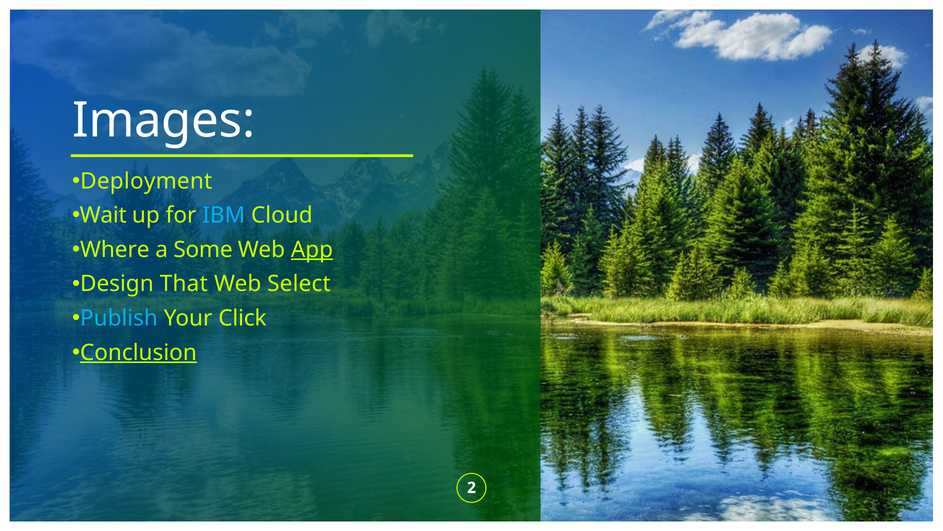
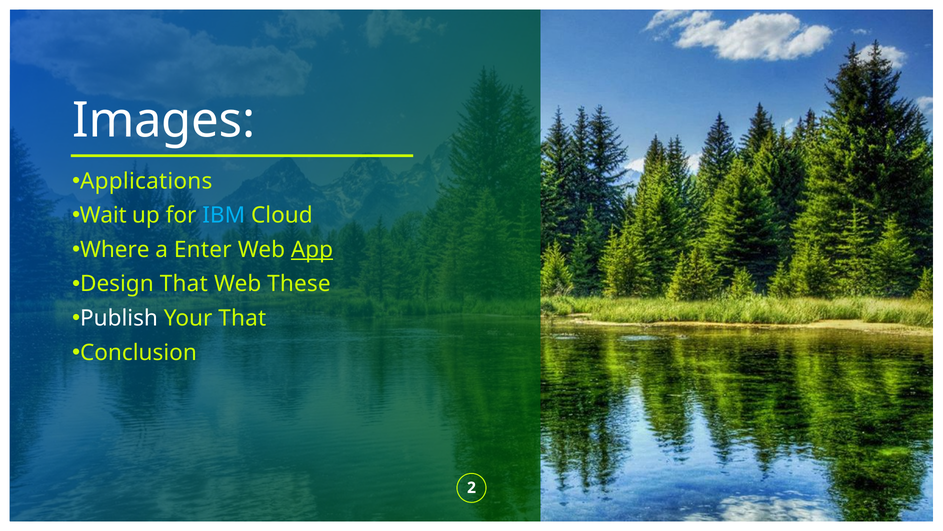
Deployment: Deployment -> Applications
Some: Some -> Enter
Select: Select -> These
Publish colour: light blue -> white
Your Click: Click -> That
Conclusion underline: present -> none
